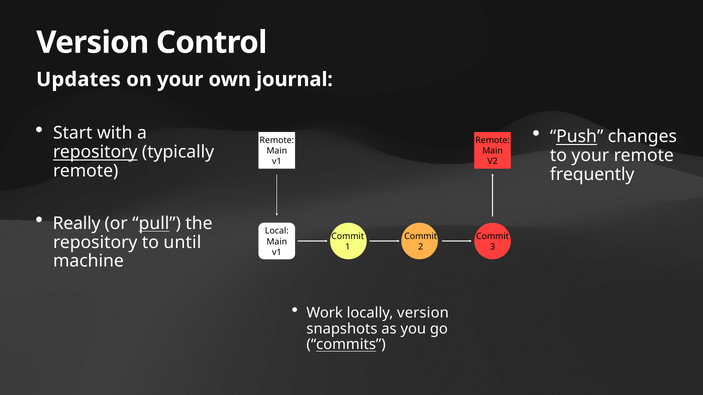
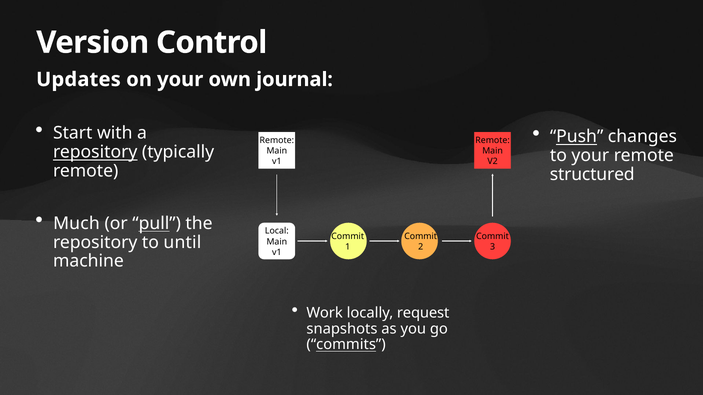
frequently: frequently -> structured
Really: Really -> Much
locally version: version -> request
